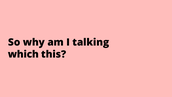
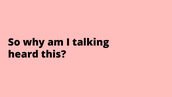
which: which -> heard
